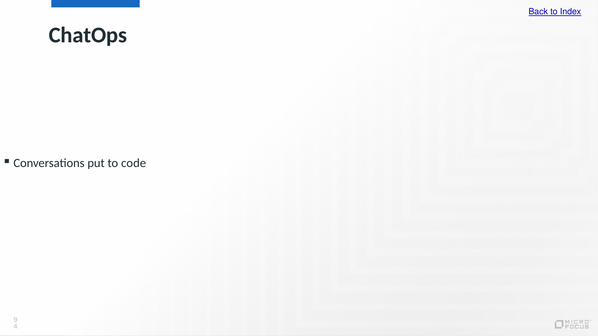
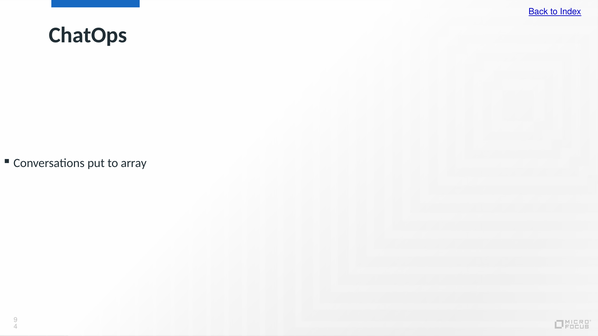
code: code -> array
